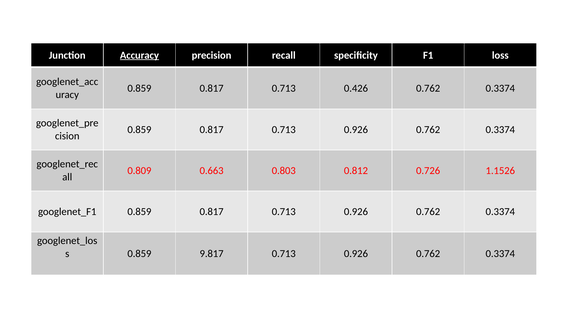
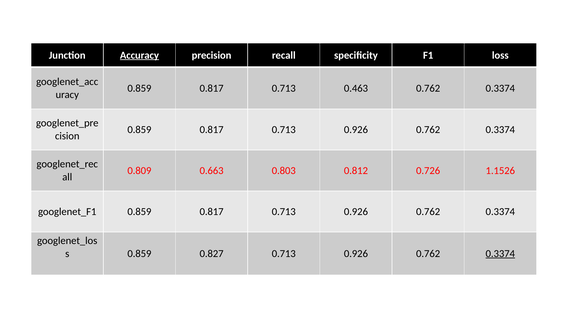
0.426: 0.426 -> 0.463
9.817: 9.817 -> 0.827
0.3374 at (500, 253) underline: none -> present
